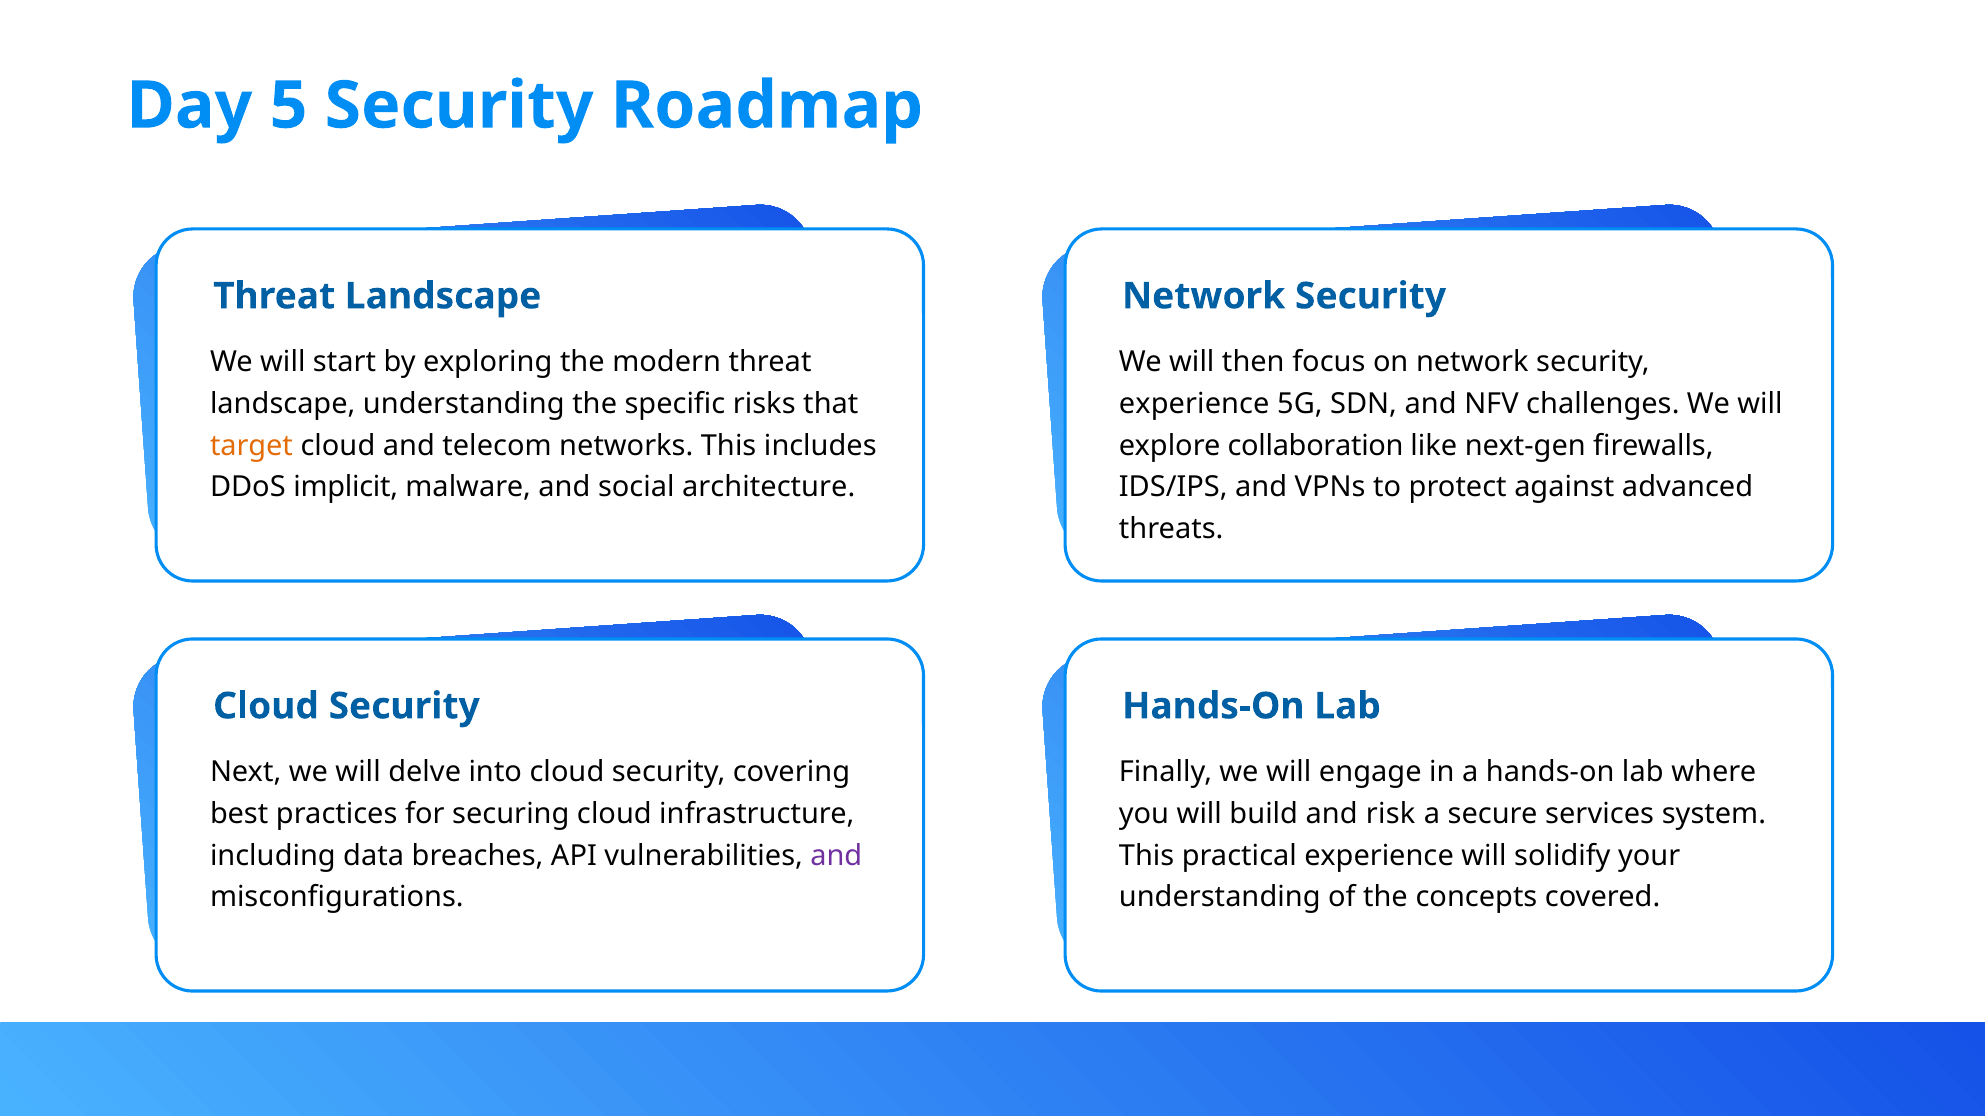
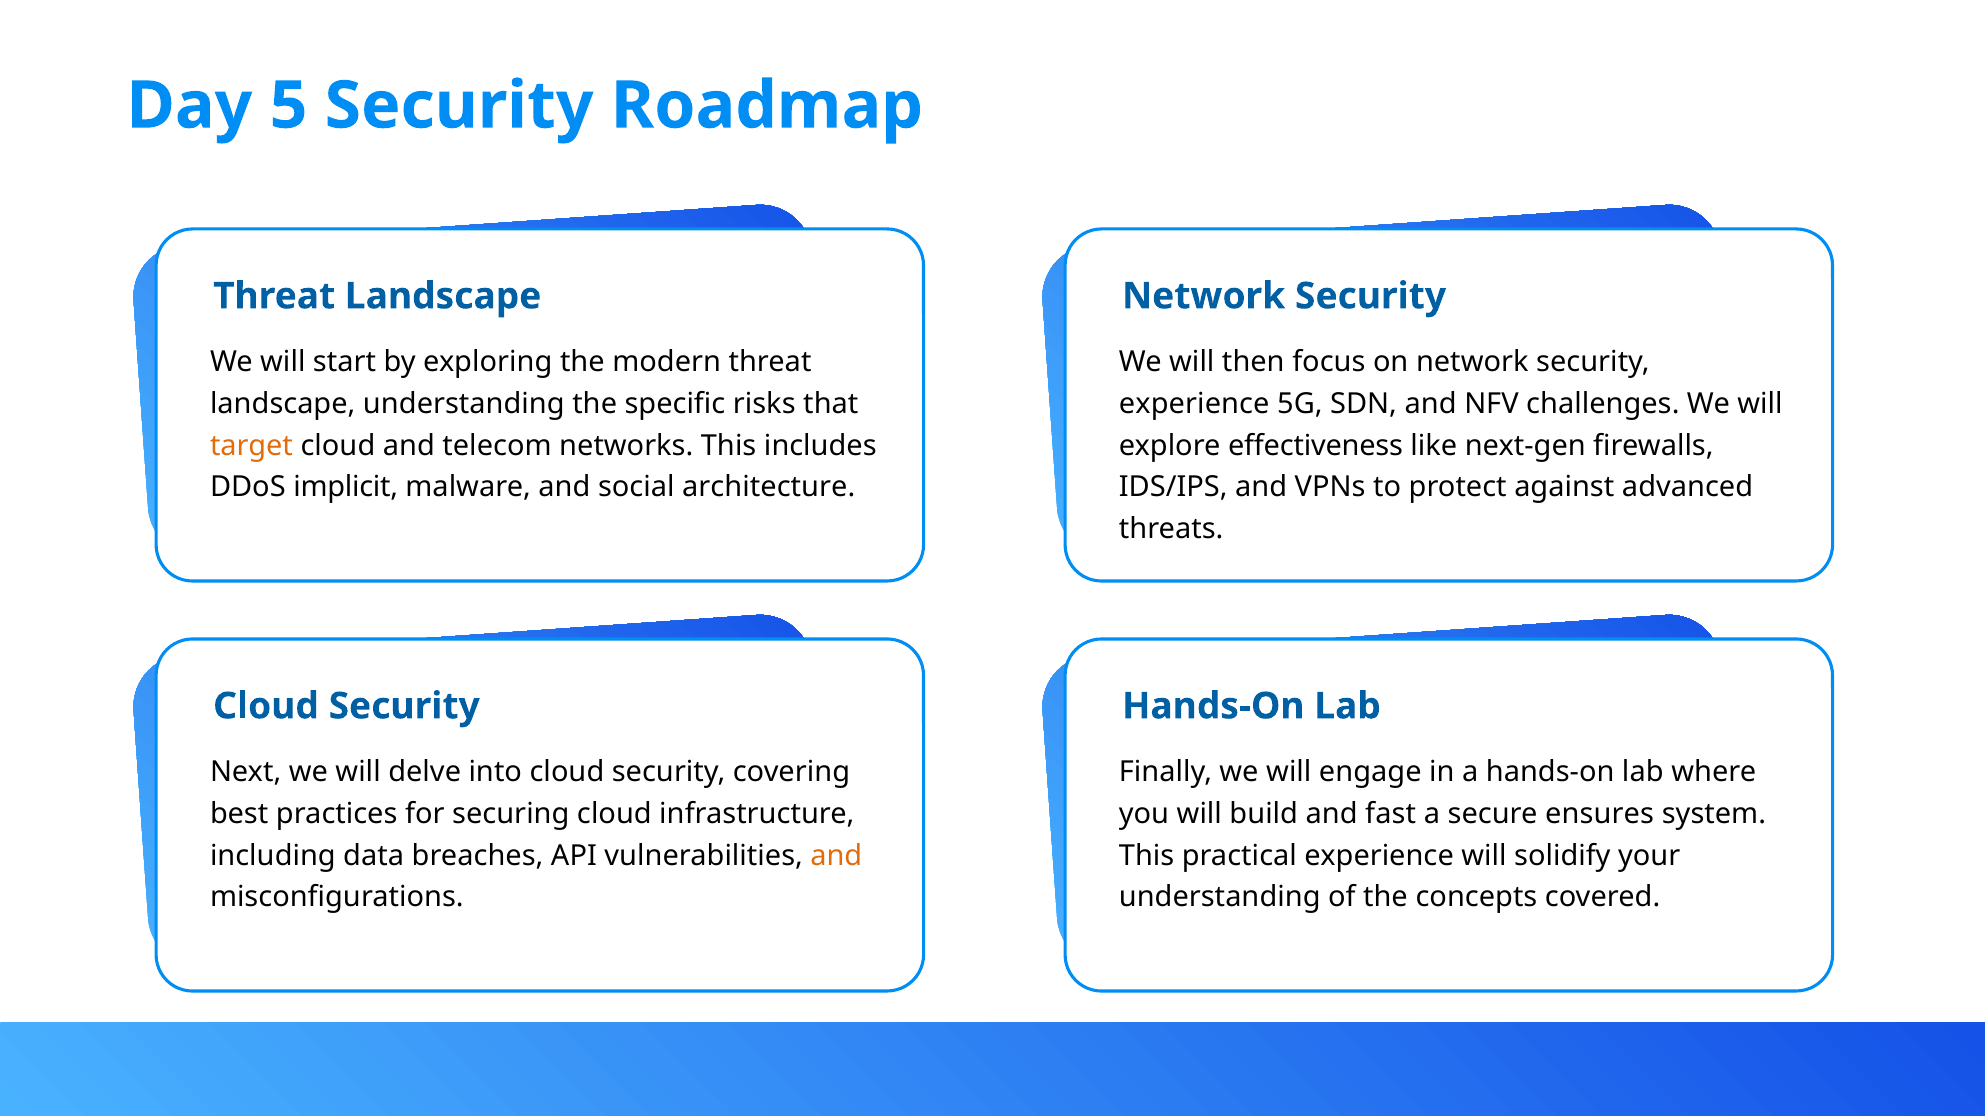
collaboration: collaboration -> effectiveness
risk: risk -> fast
services: services -> ensures
and at (836, 856) colour: purple -> orange
